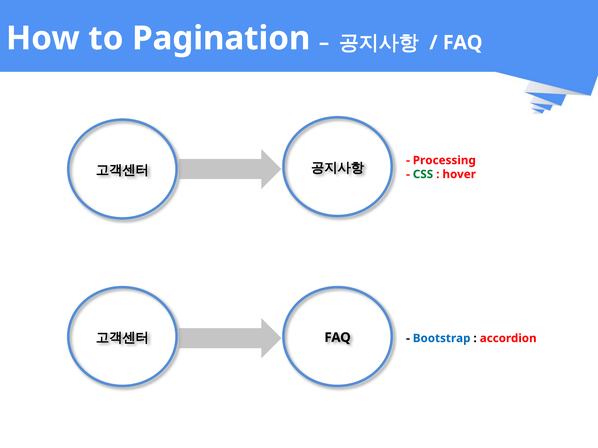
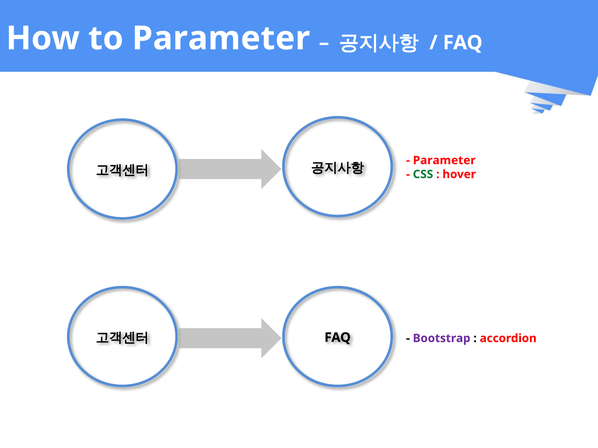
to Pagination: Pagination -> Parameter
Processing at (444, 161): Processing -> Parameter
Bootstrap colour: blue -> purple
